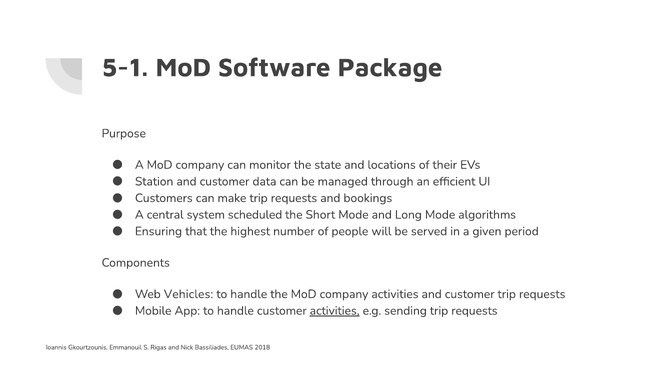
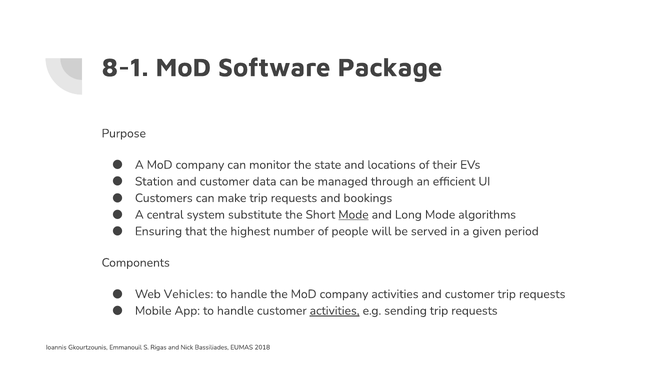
5-1: 5-1 -> 8-1
scheduled: scheduled -> substitute
Mode at (353, 214) underline: none -> present
